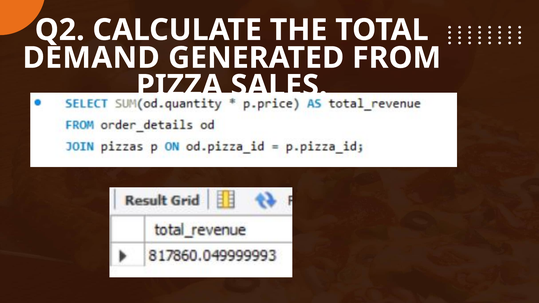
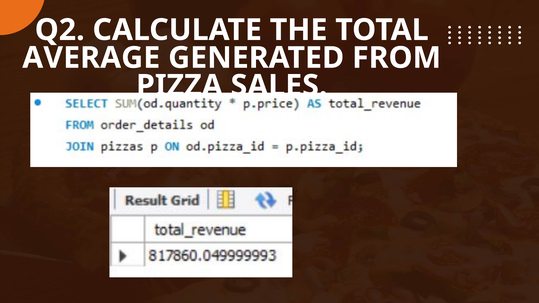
DEMAND: DEMAND -> AVERAGE
